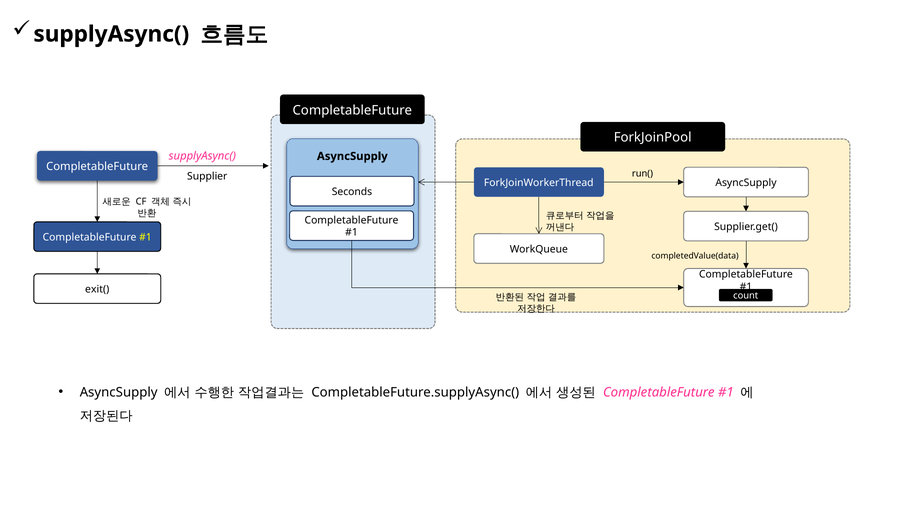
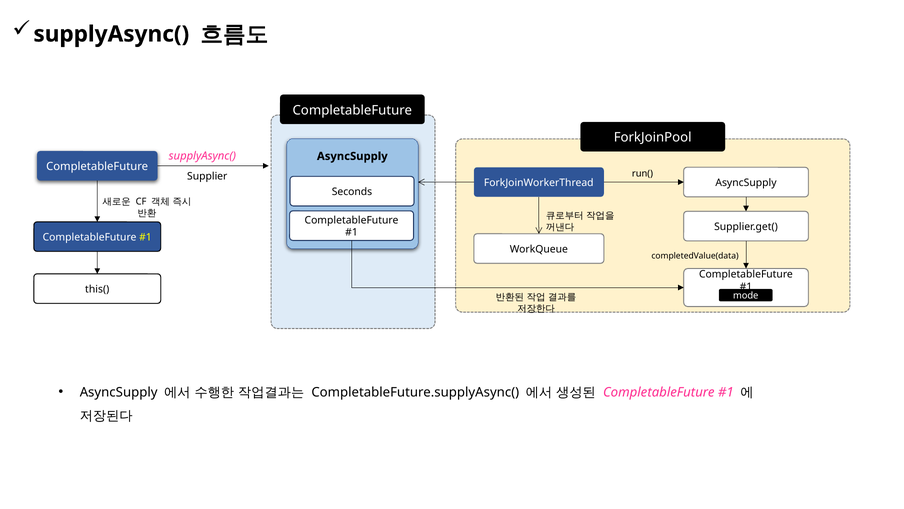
exit(: exit( -> this(
count: count -> mode
